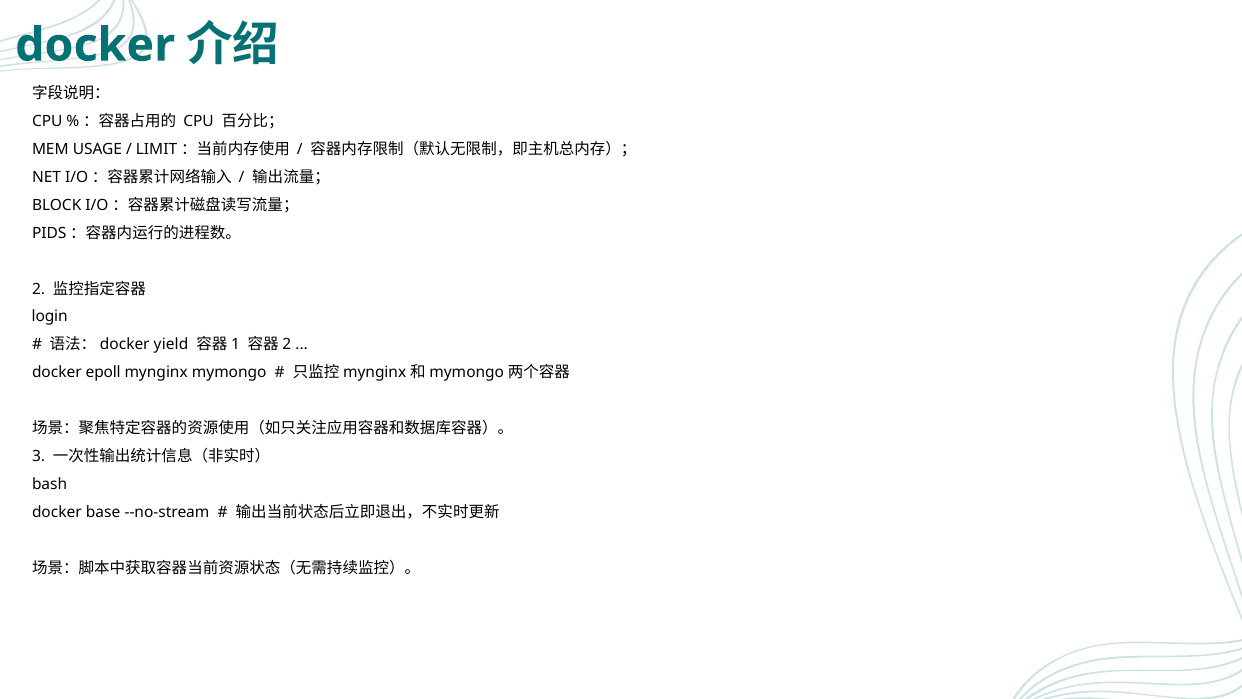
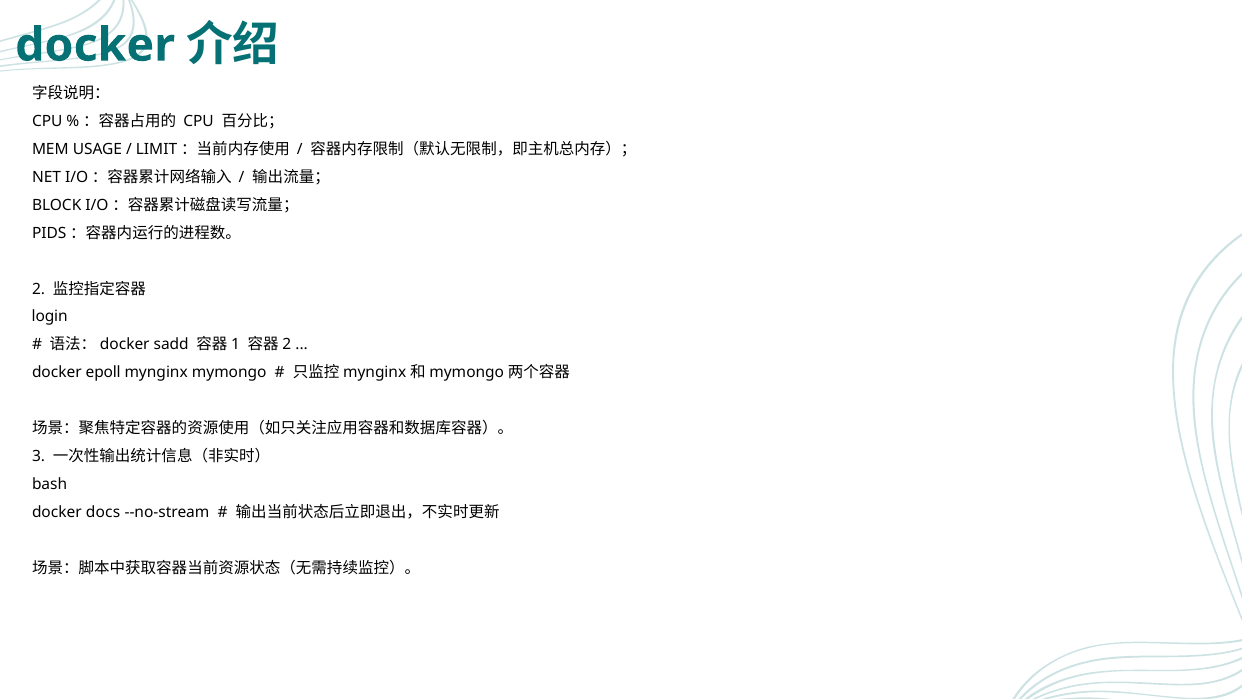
yield: yield -> sadd
base: base -> docs
